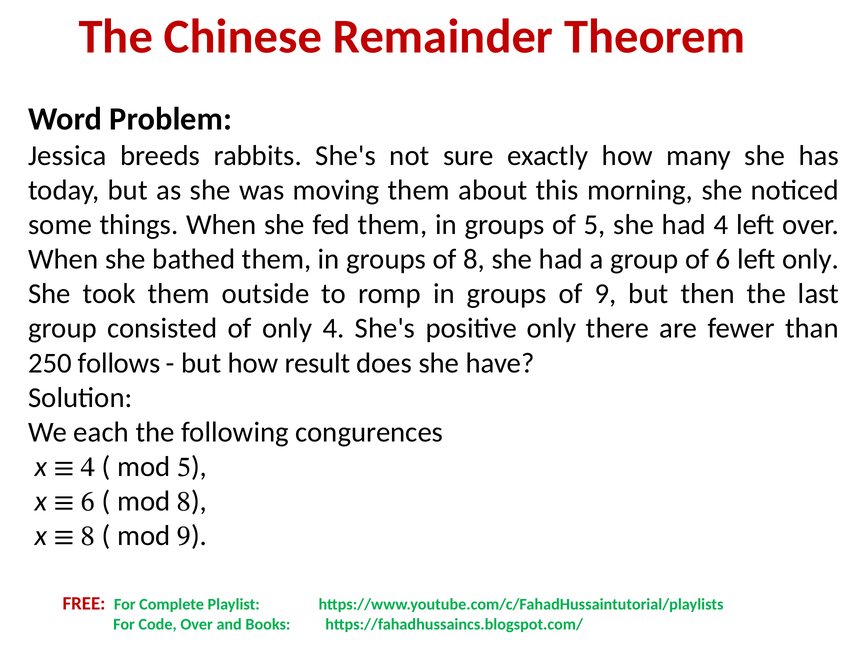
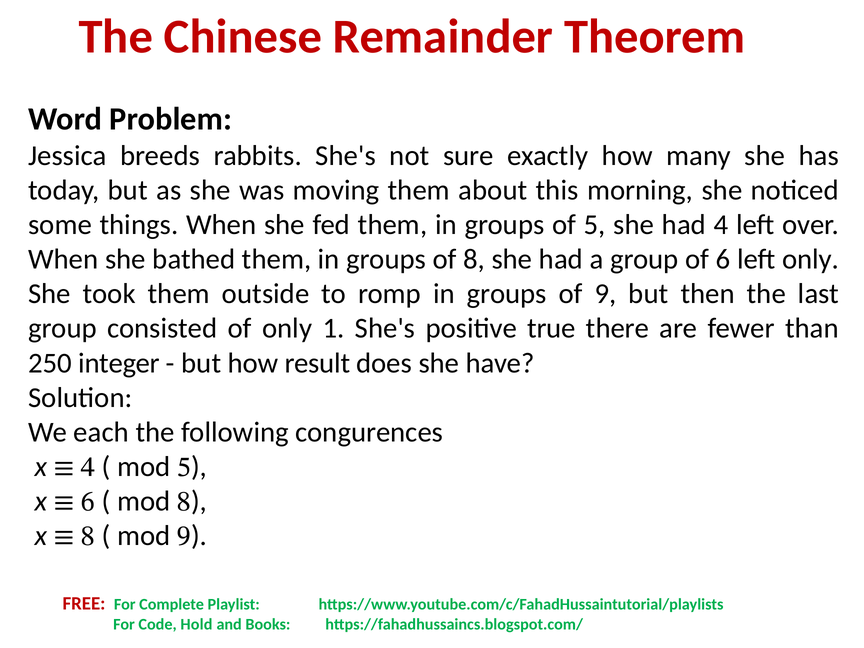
only 4: 4 -> 1
positive only: only -> true
follows: follows -> integer
Code Over: Over -> Hold
